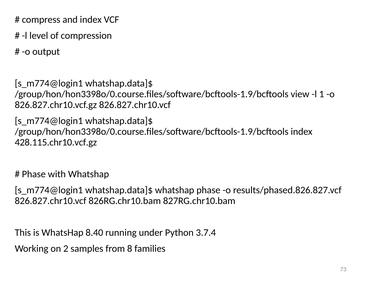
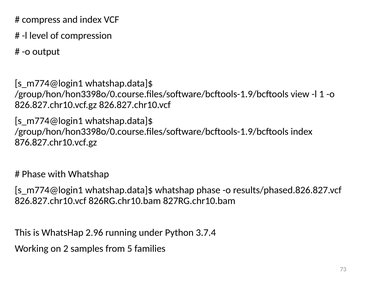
428.115.chr10.vcf.gz: 428.115.chr10.vcf.gz -> 876.827.chr10.vcf.gz
8.40: 8.40 -> 2.96
8: 8 -> 5
